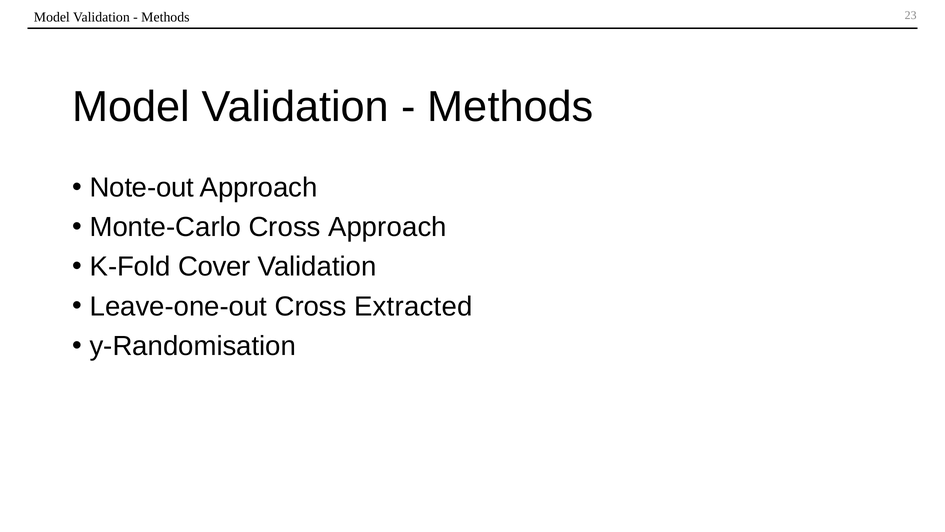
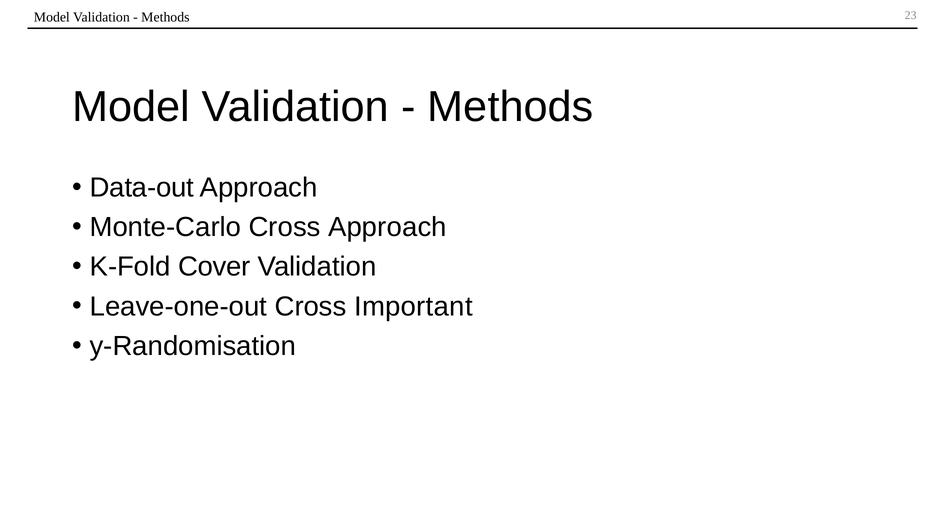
Note-out: Note-out -> Data-out
Extracted: Extracted -> Important
